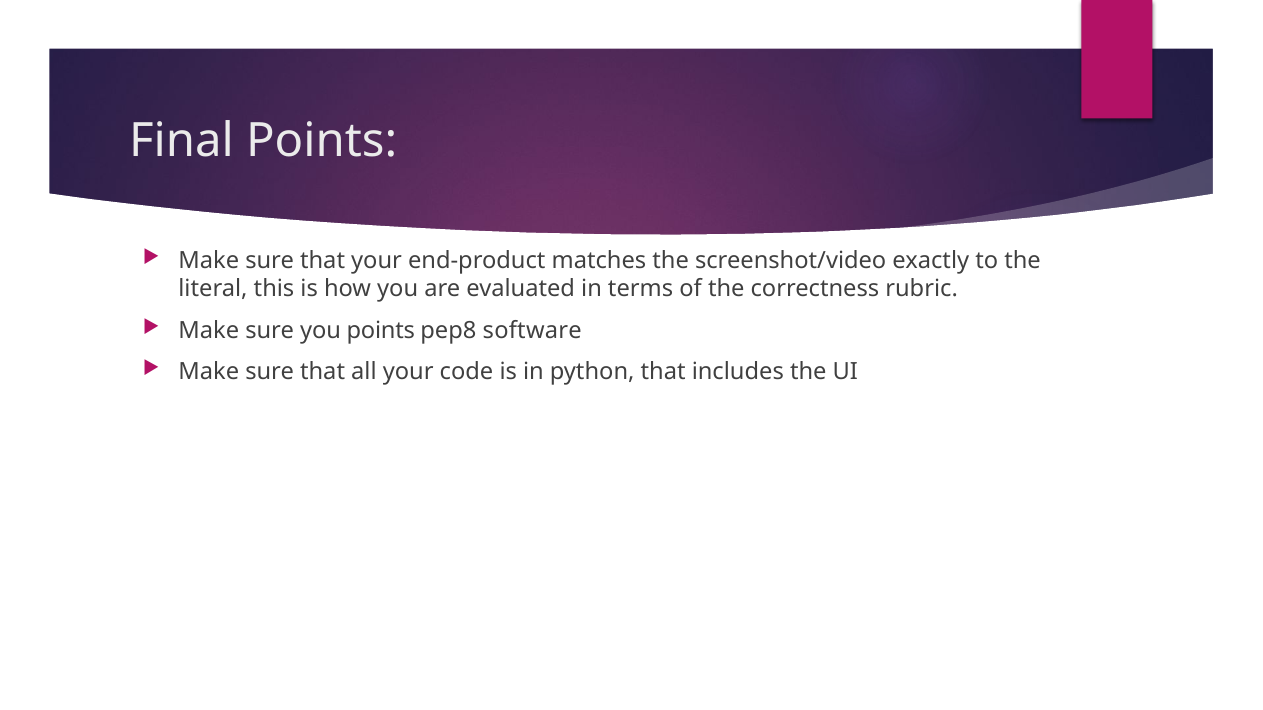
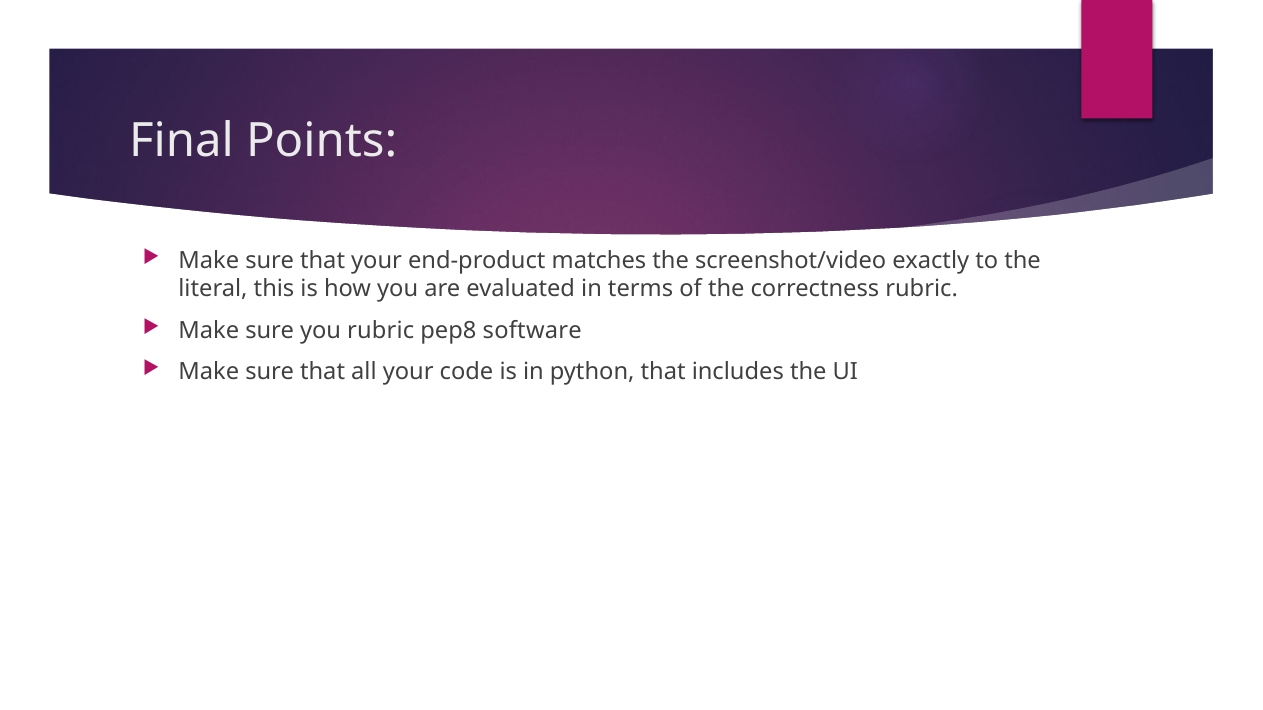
you points: points -> rubric
